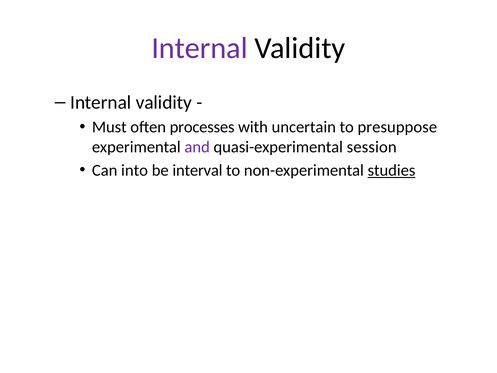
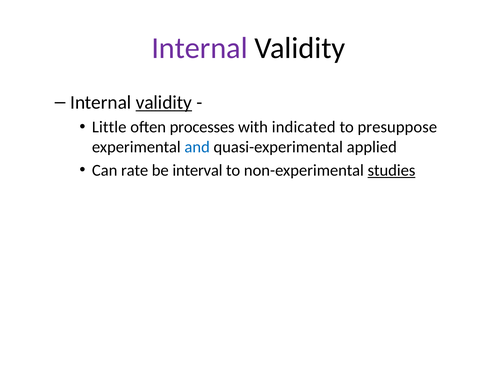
validity at (164, 102) underline: none -> present
Must: Must -> Little
uncertain: uncertain -> indicated
and colour: purple -> blue
session: session -> applied
into: into -> rate
